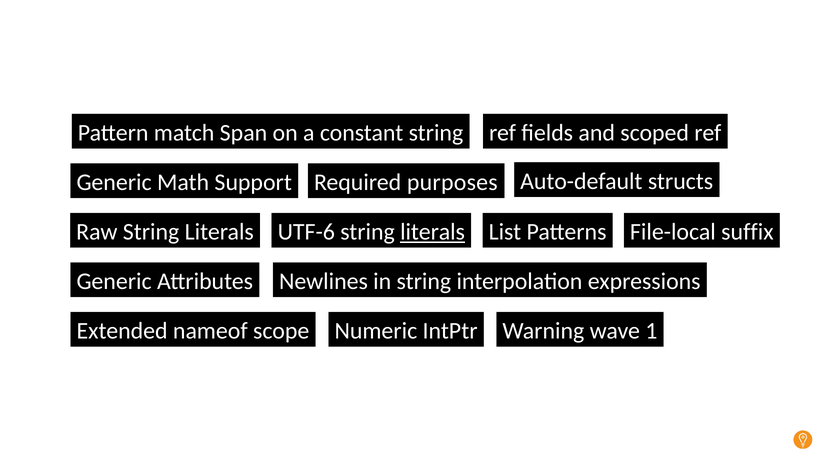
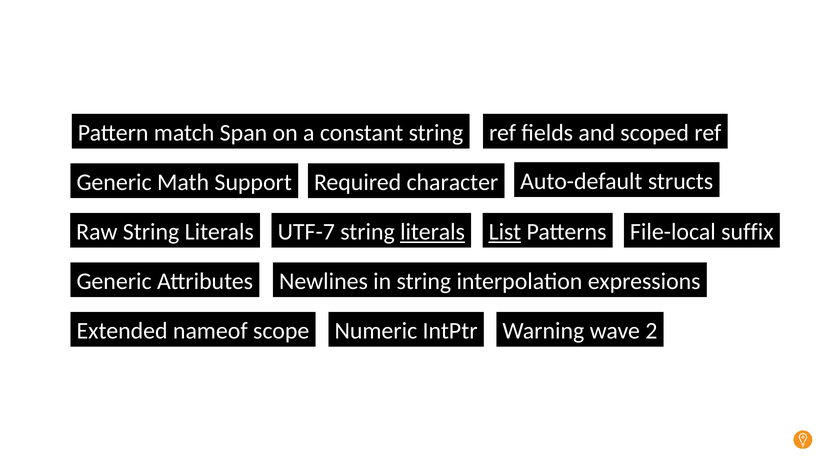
purposes: purposes -> character
UTF-6: UTF-6 -> UTF-7
List underline: none -> present
1: 1 -> 2
